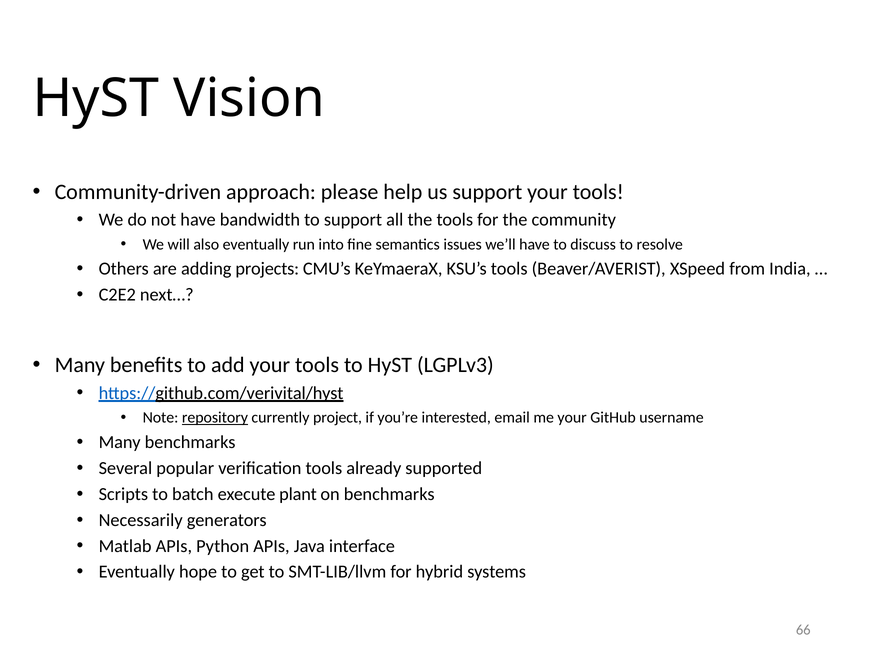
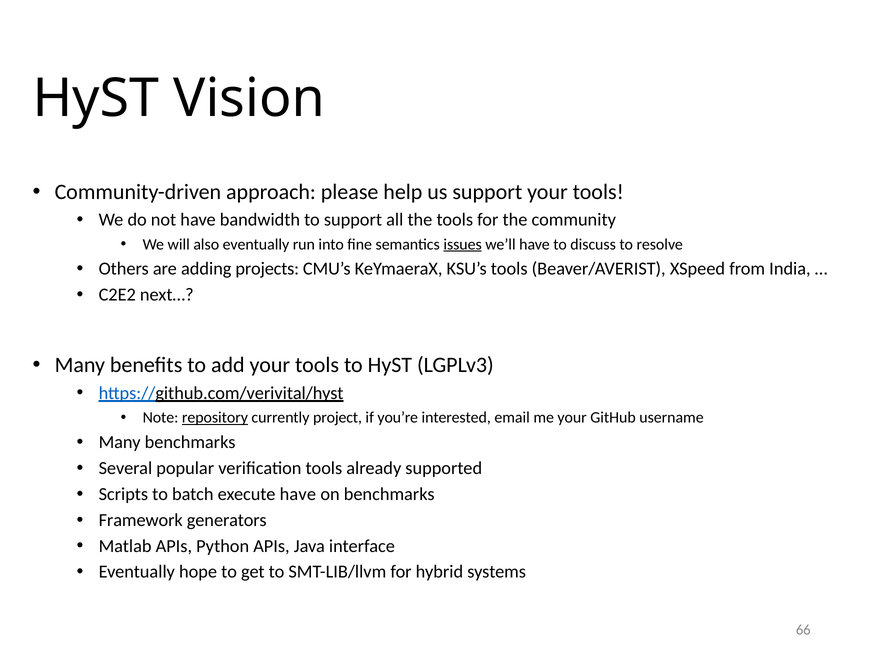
issues underline: none -> present
execute plant: plant -> have
Necessarily: Necessarily -> Framework
